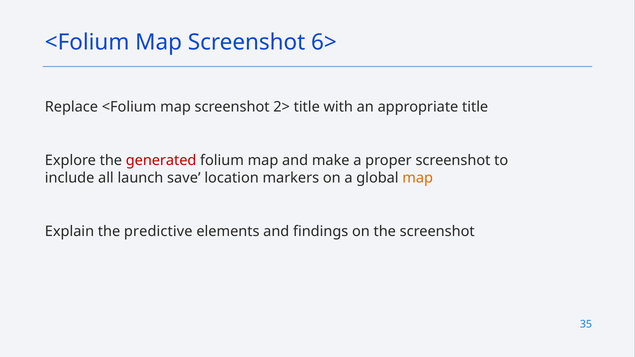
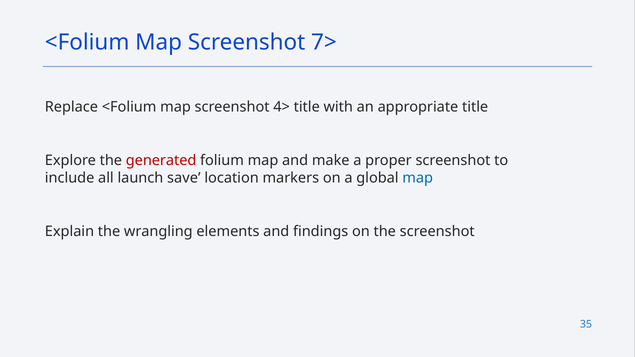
6>: 6> -> 7>
2>: 2> -> 4>
map at (418, 178) colour: orange -> blue
predictive: predictive -> wrangling
